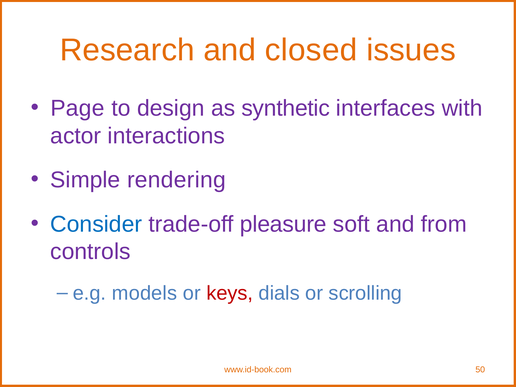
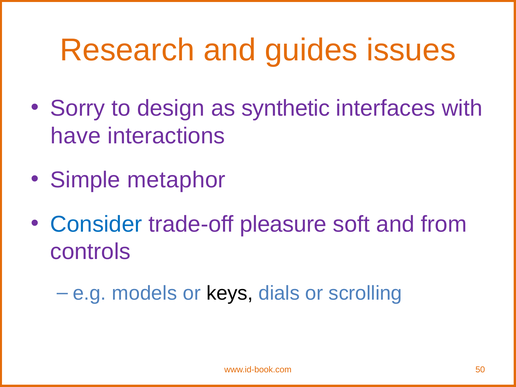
closed: closed -> guides
Page: Page -> Sorry
actor: actor -> have
rendering: rendering -> metaphor
keys colour: red -> black
